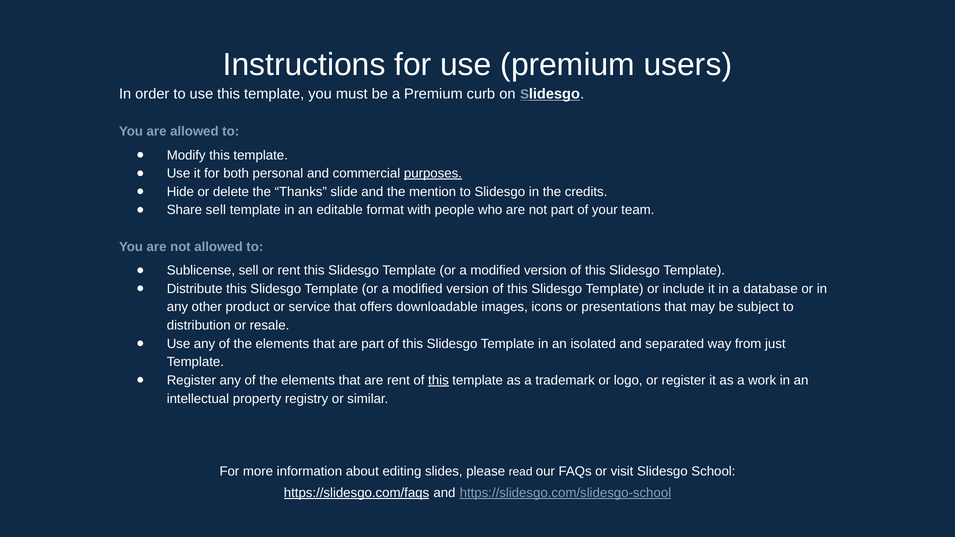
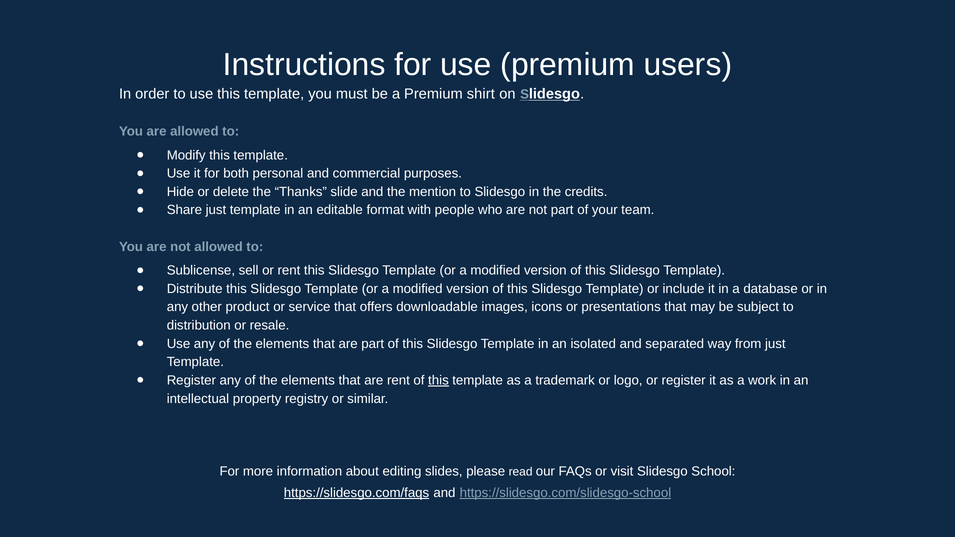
curb: curb -> shirt
purposes underline: present -> none
Share sell: sell -> just
